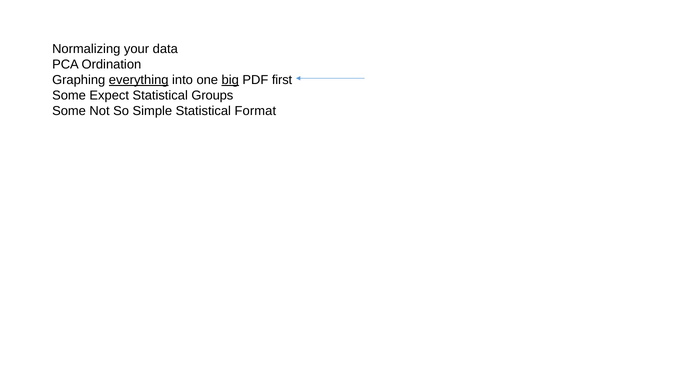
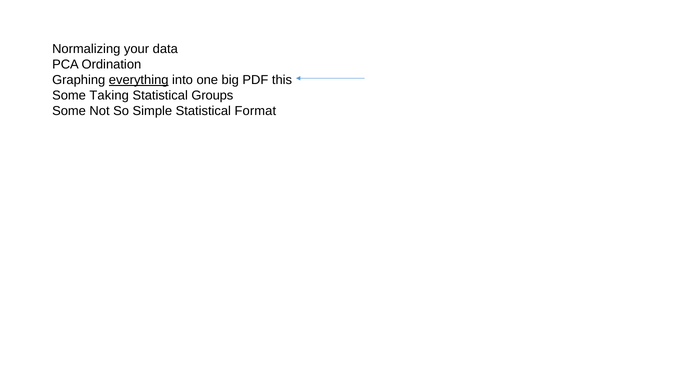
big underline: present -> none
first: first -> this
Expect: Expect -> Taking
